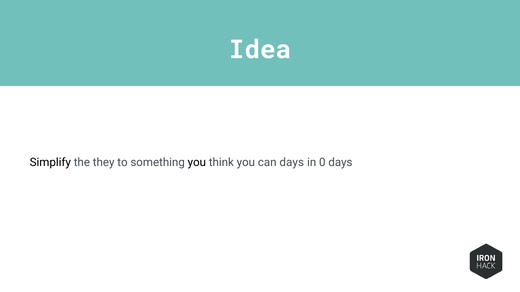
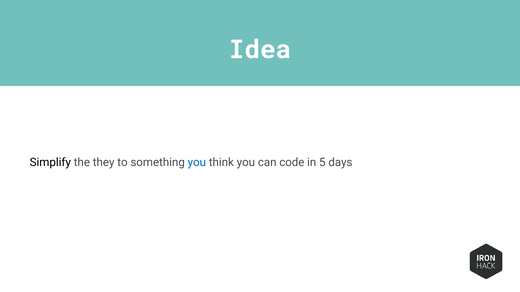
you at (197, 163) colour: black -> blue
can days: days -> code
0: 0 -> 5
